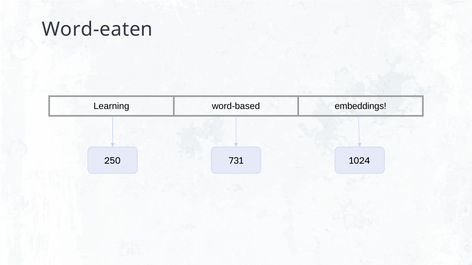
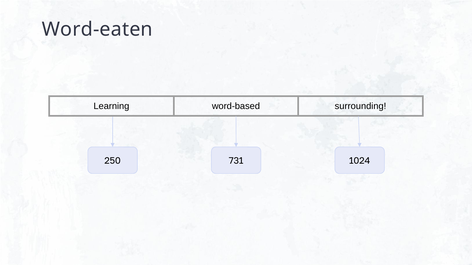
embeddings: embeddings -> surrounding
